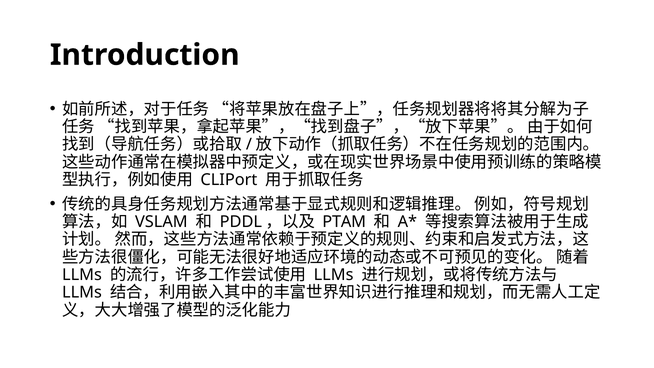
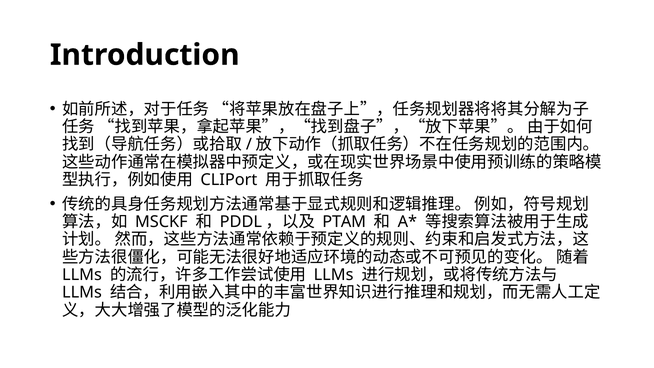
VSLAM: VSLAM -> MSCKF
